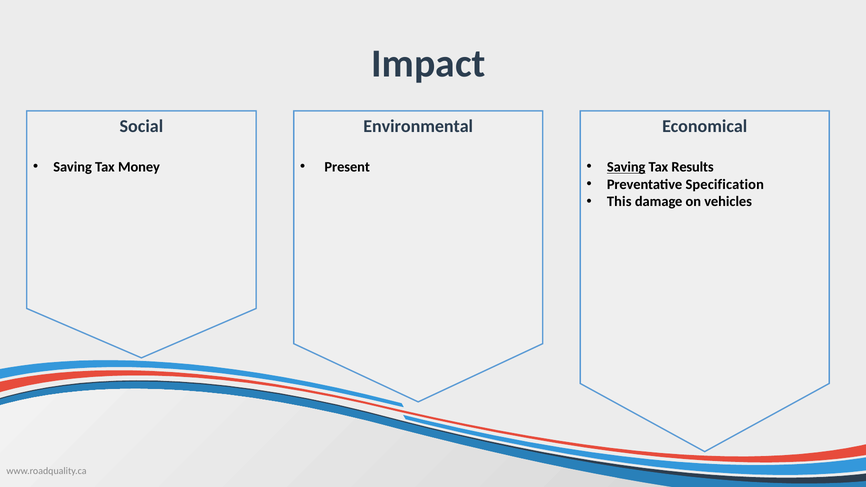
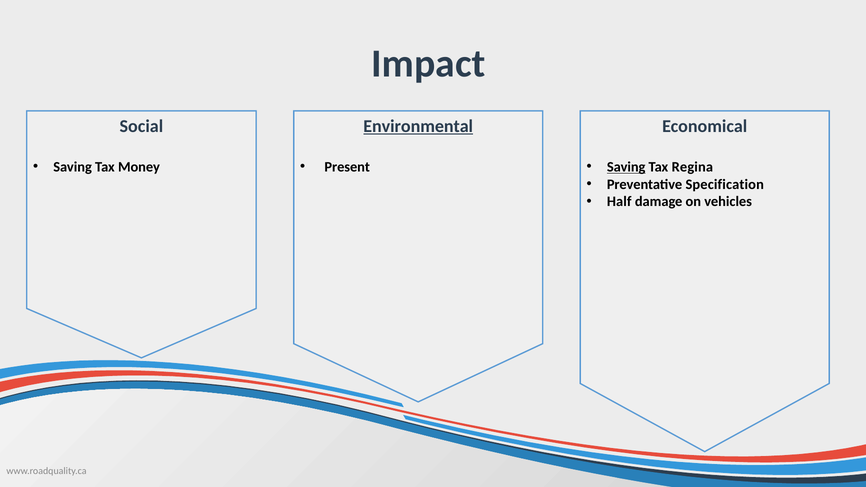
Environmental underline: none -> present
Results: Results -> Regina
This: This -> Half
